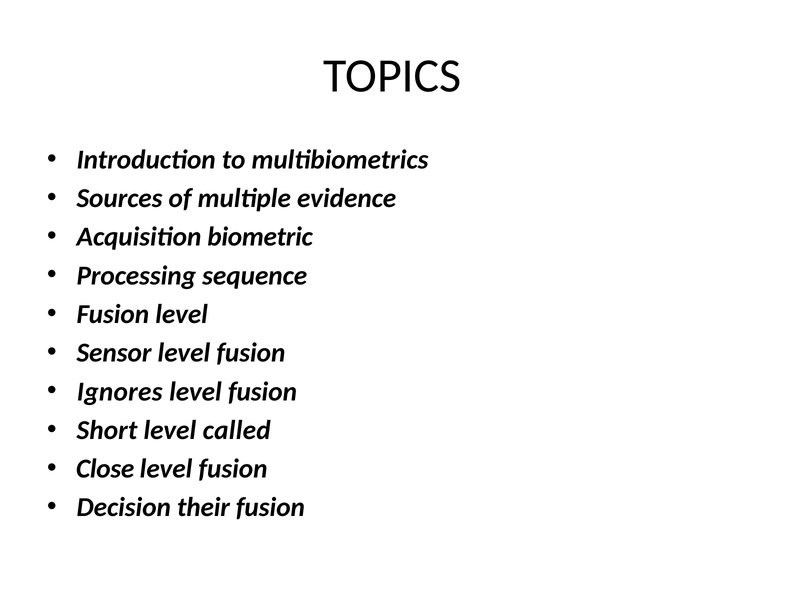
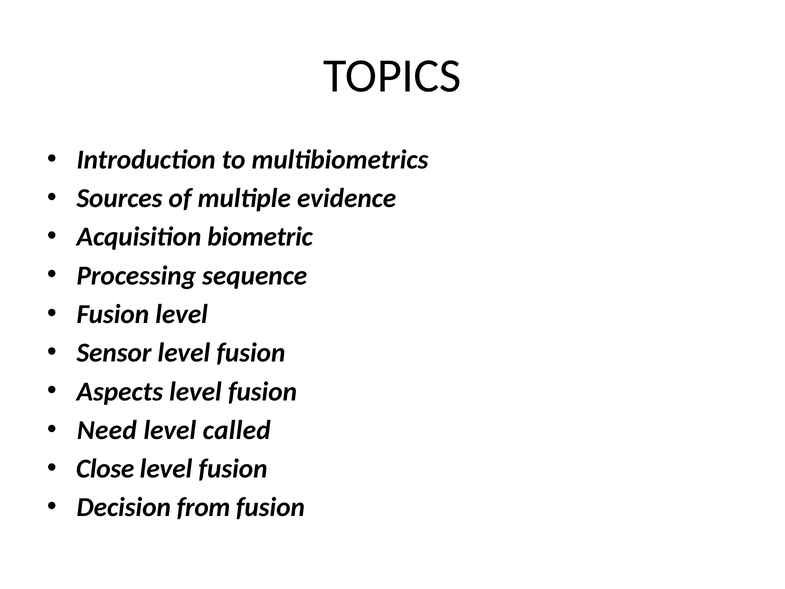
Ignores: Ignores -> Aspects
Short: Short -> Need
their: their -> from
